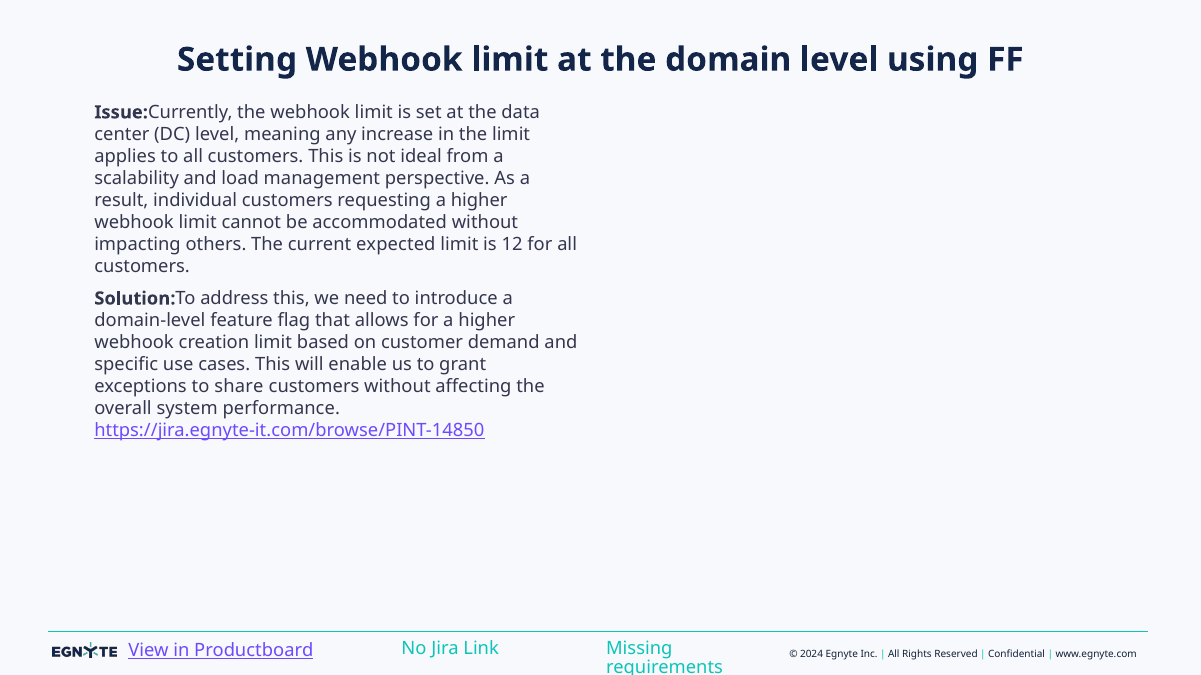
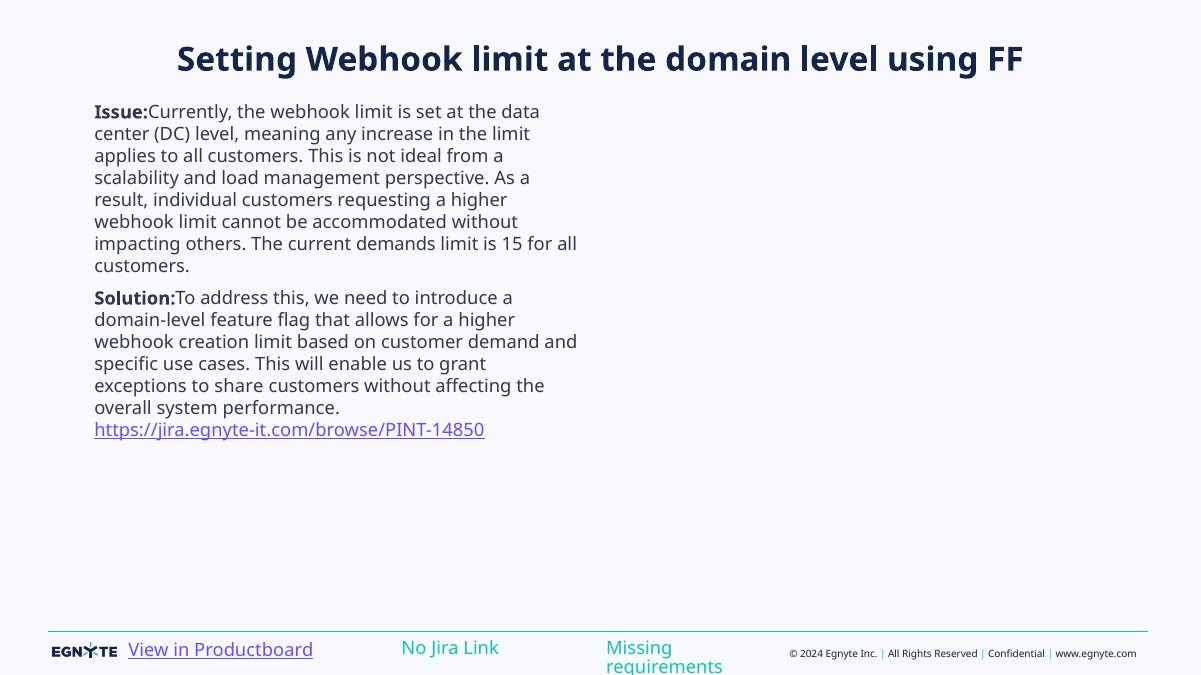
expected: expected -> demands
12: 12 -> 15
